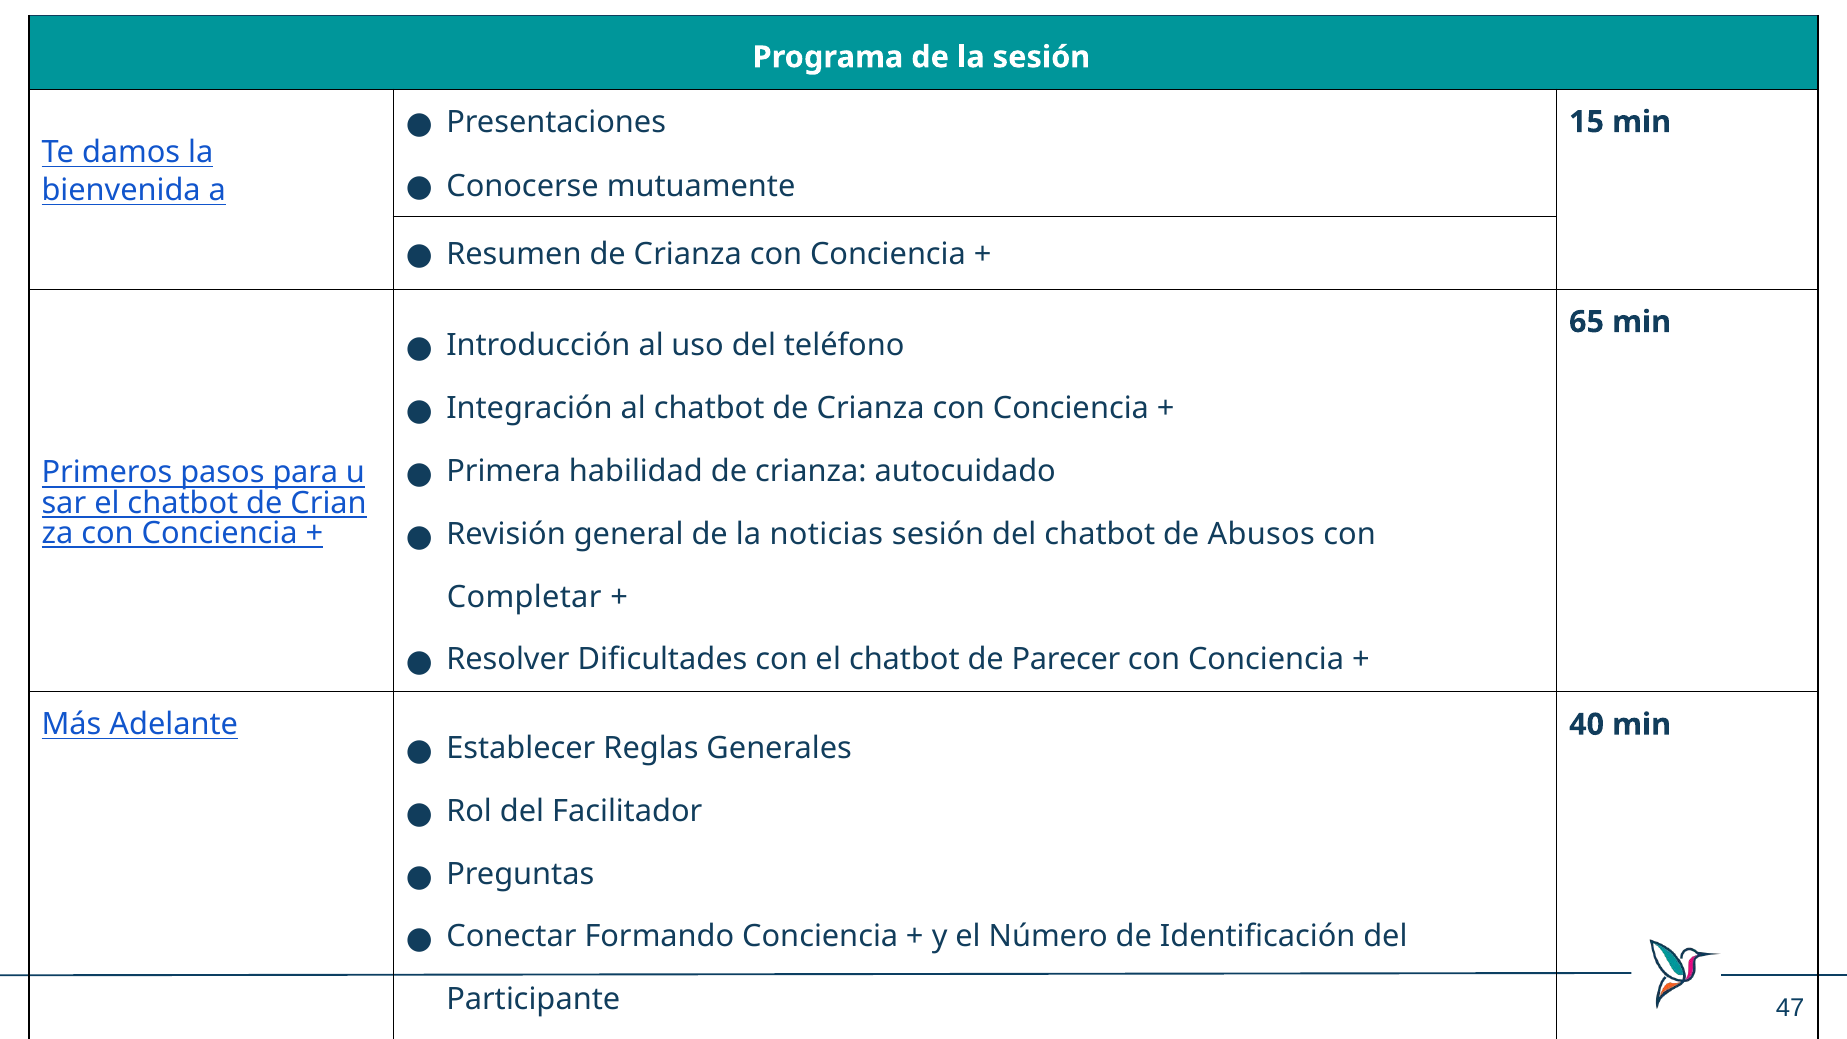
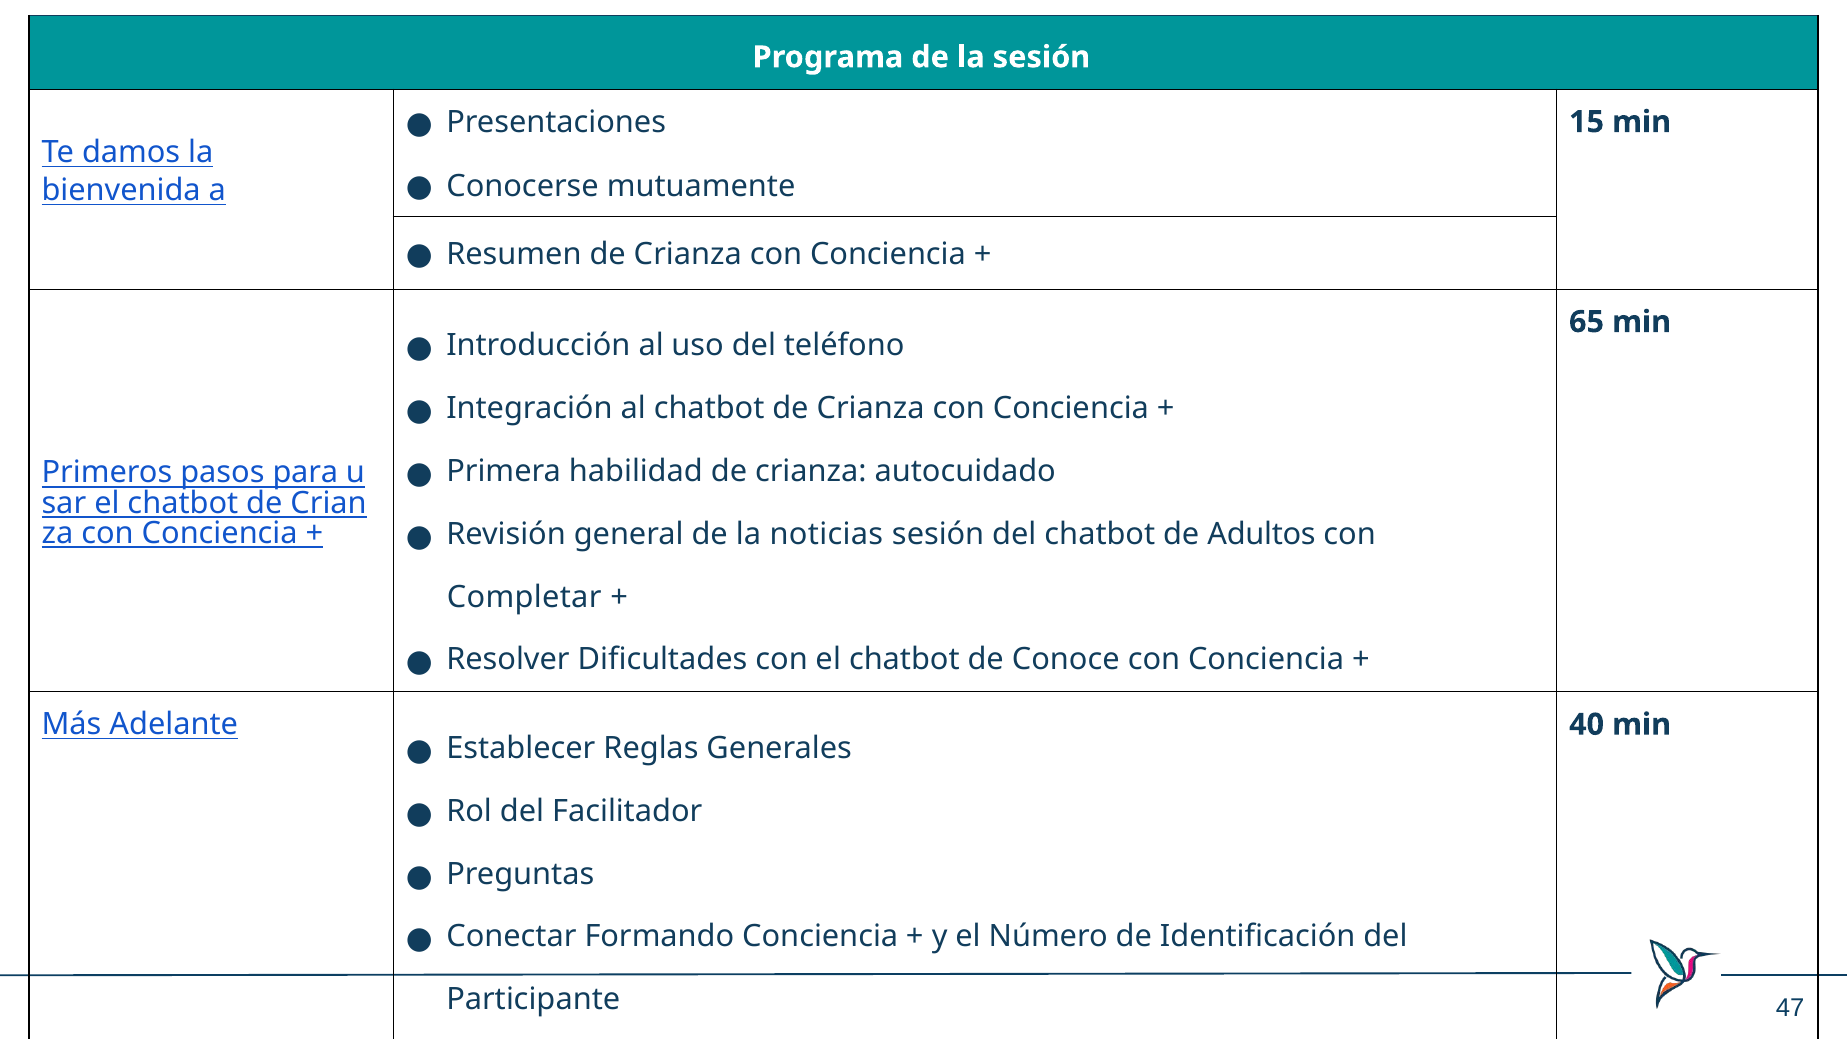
Abusos: Abusos -> Adultos
Parecer: Parecer -> Conoce
